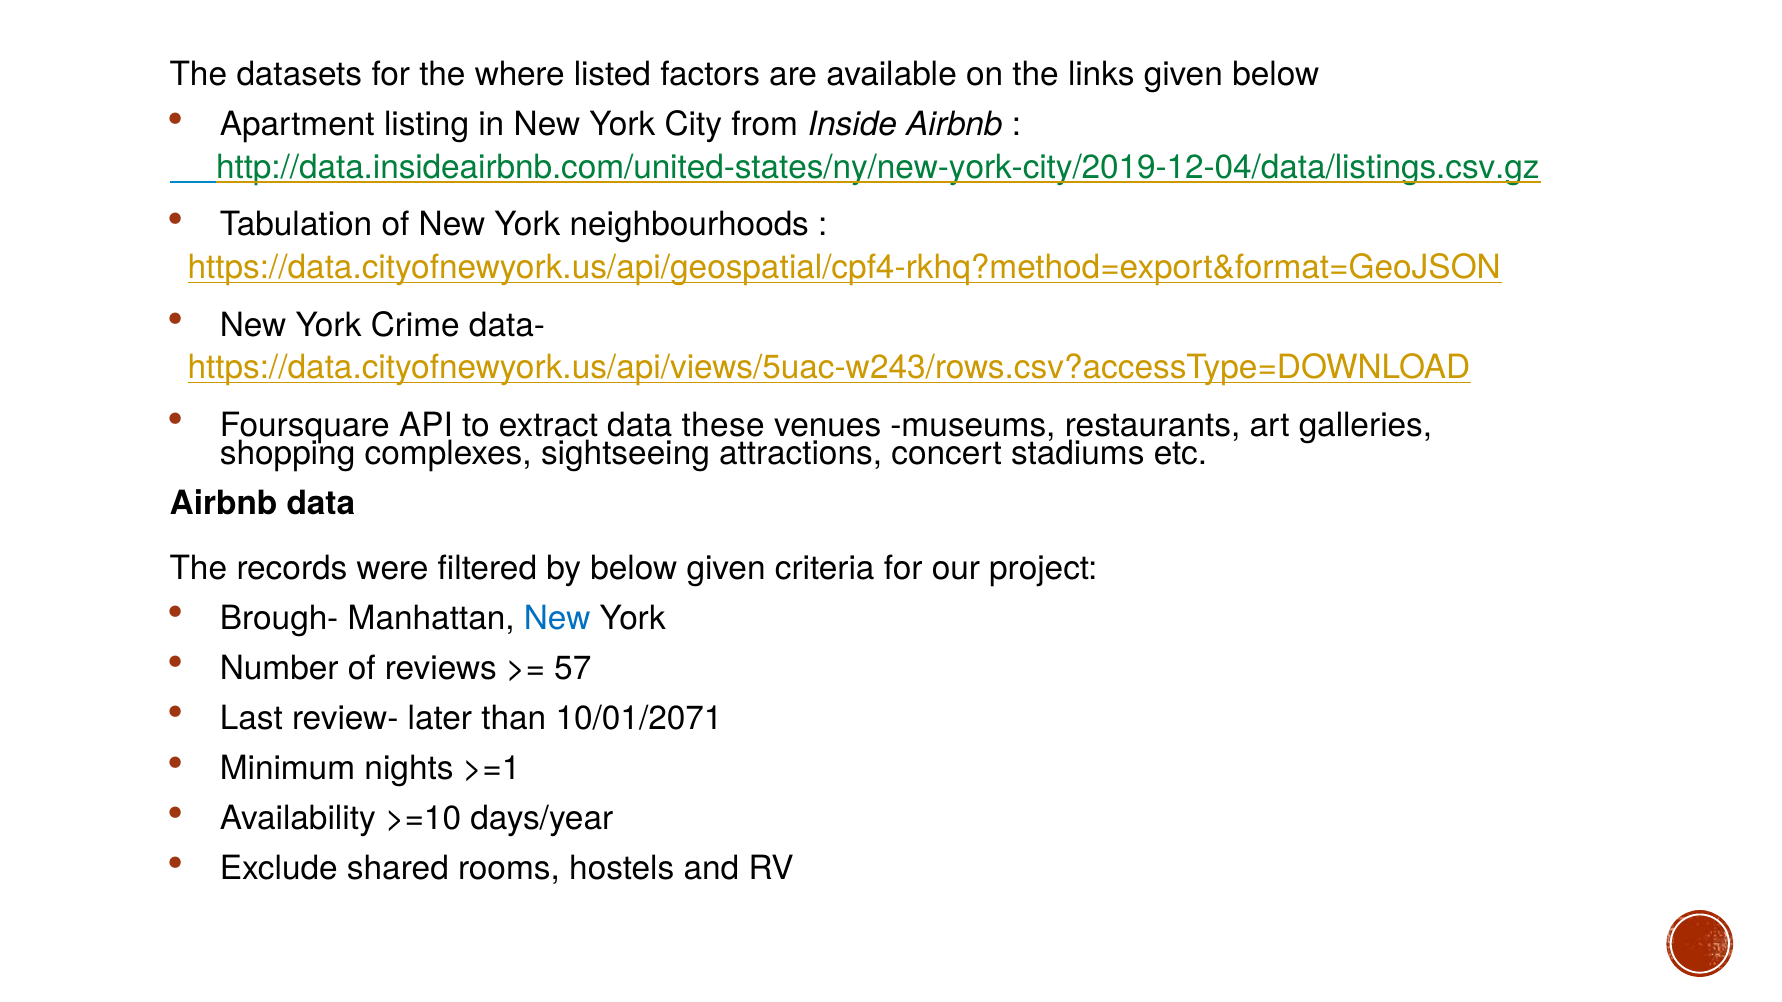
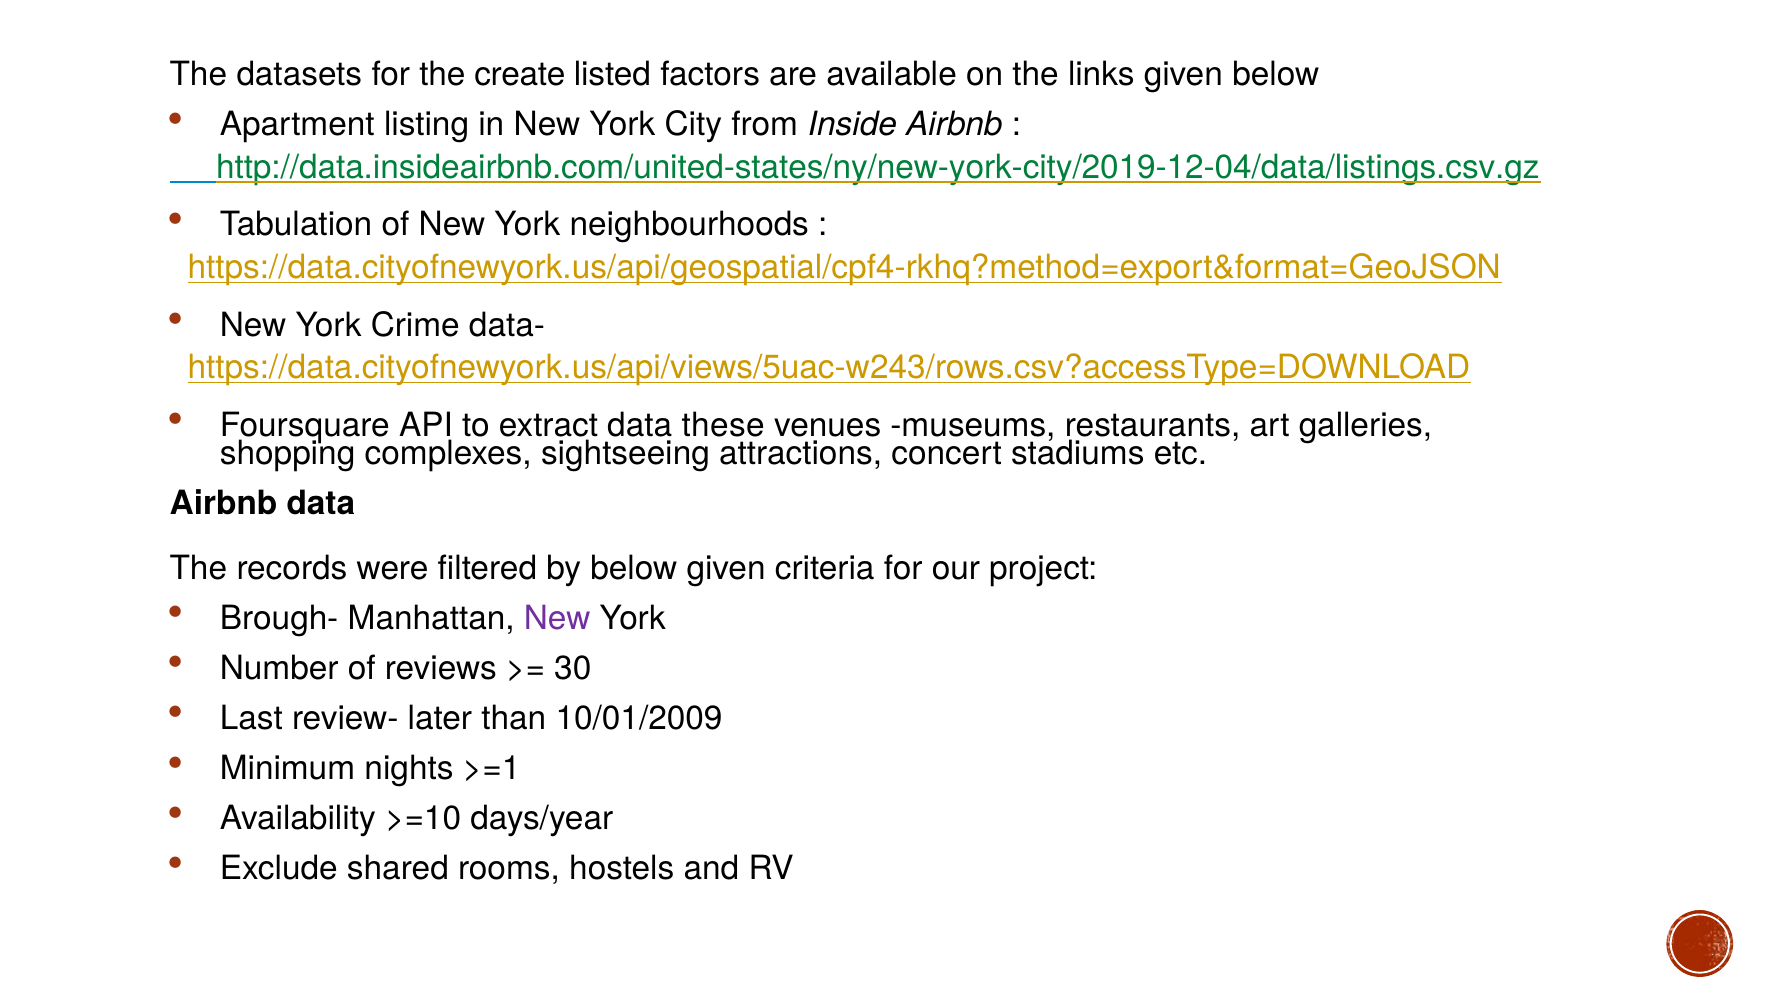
where: where -> create
New at (557, 618) colour: blue -> purple
57: 57 -> 30
10/01/2071: 10/01/2071 -> 10/01/2009
